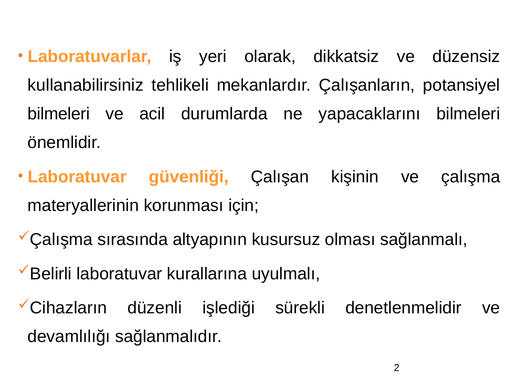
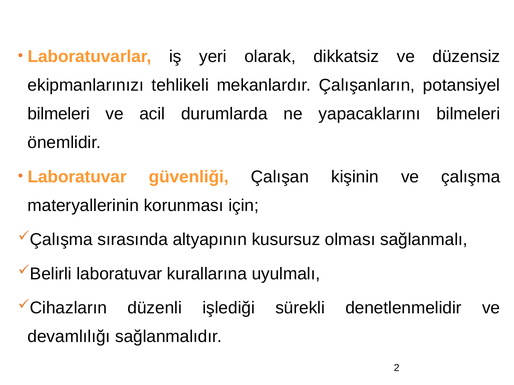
kullanabilirsiniz: kullanabilirsiniz -> ekipmanlarınızı
